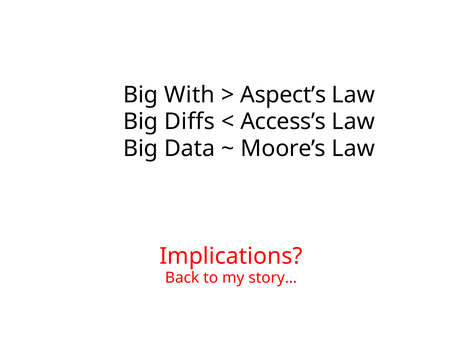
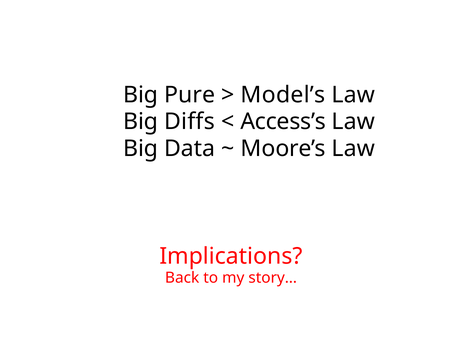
With: With -> Pure
Aspect’s: Aspect’s -> Model’s
